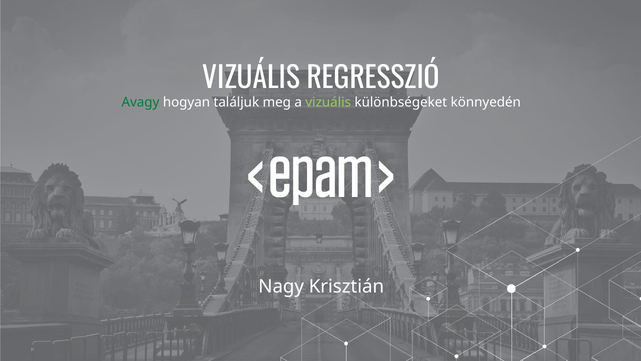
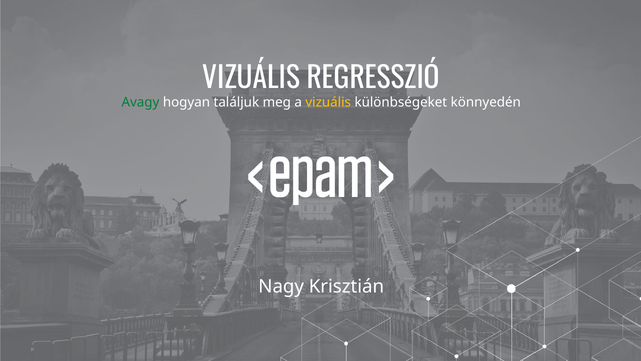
vizuális at (328, 102) colour: light green -> yellow
